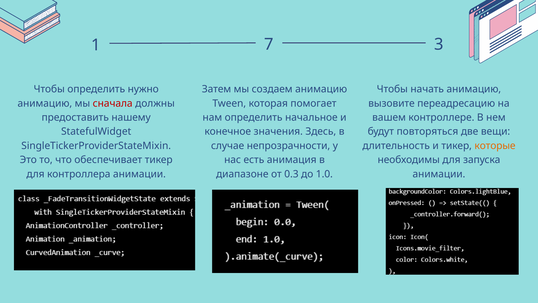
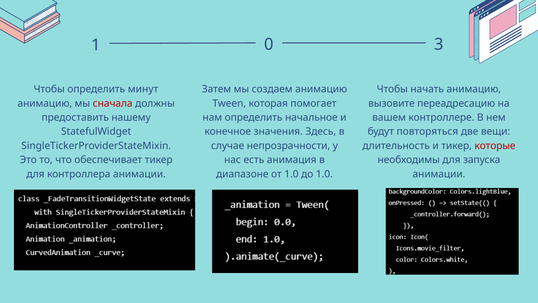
7: 7 -> 0
нужно: нужно -> минут
которые colour: orange -> red
от 0.3: 0.3 -> 1.0
